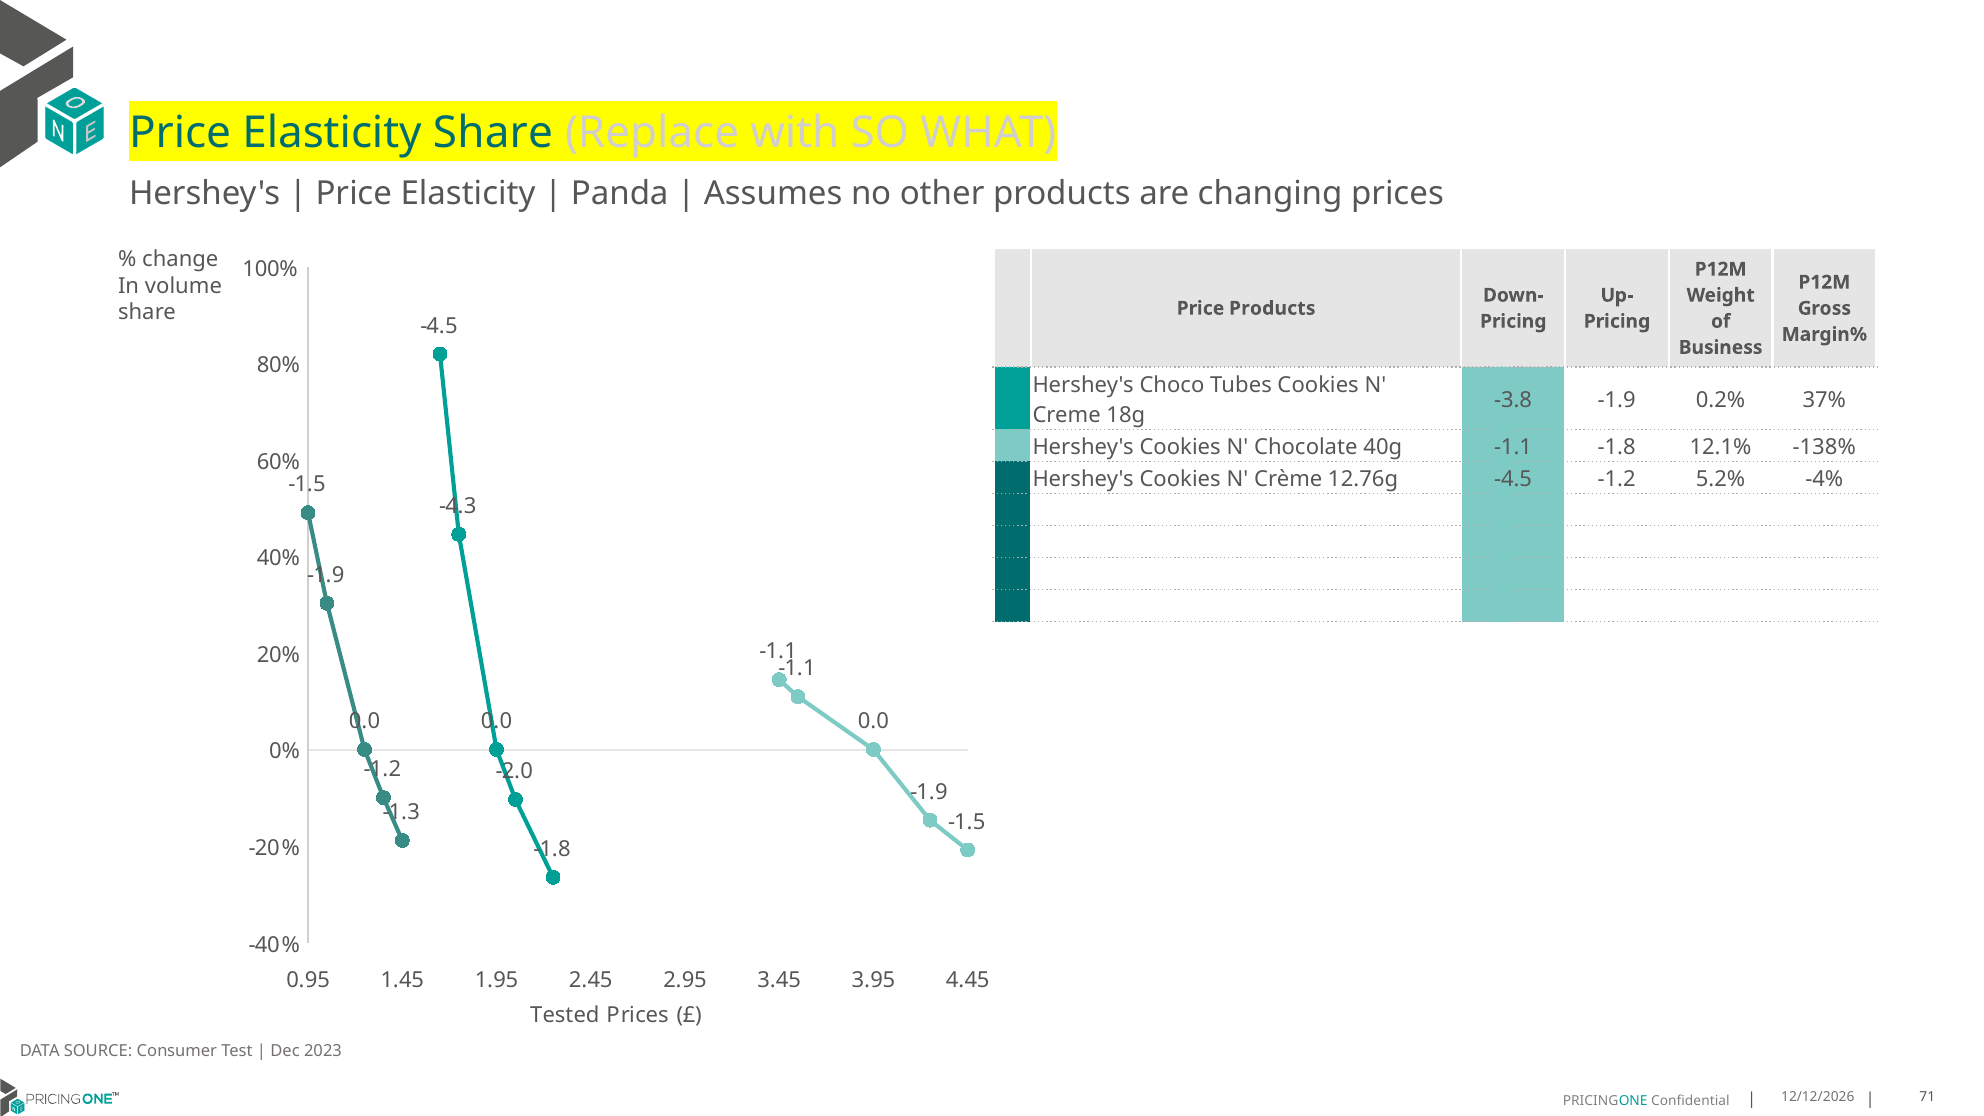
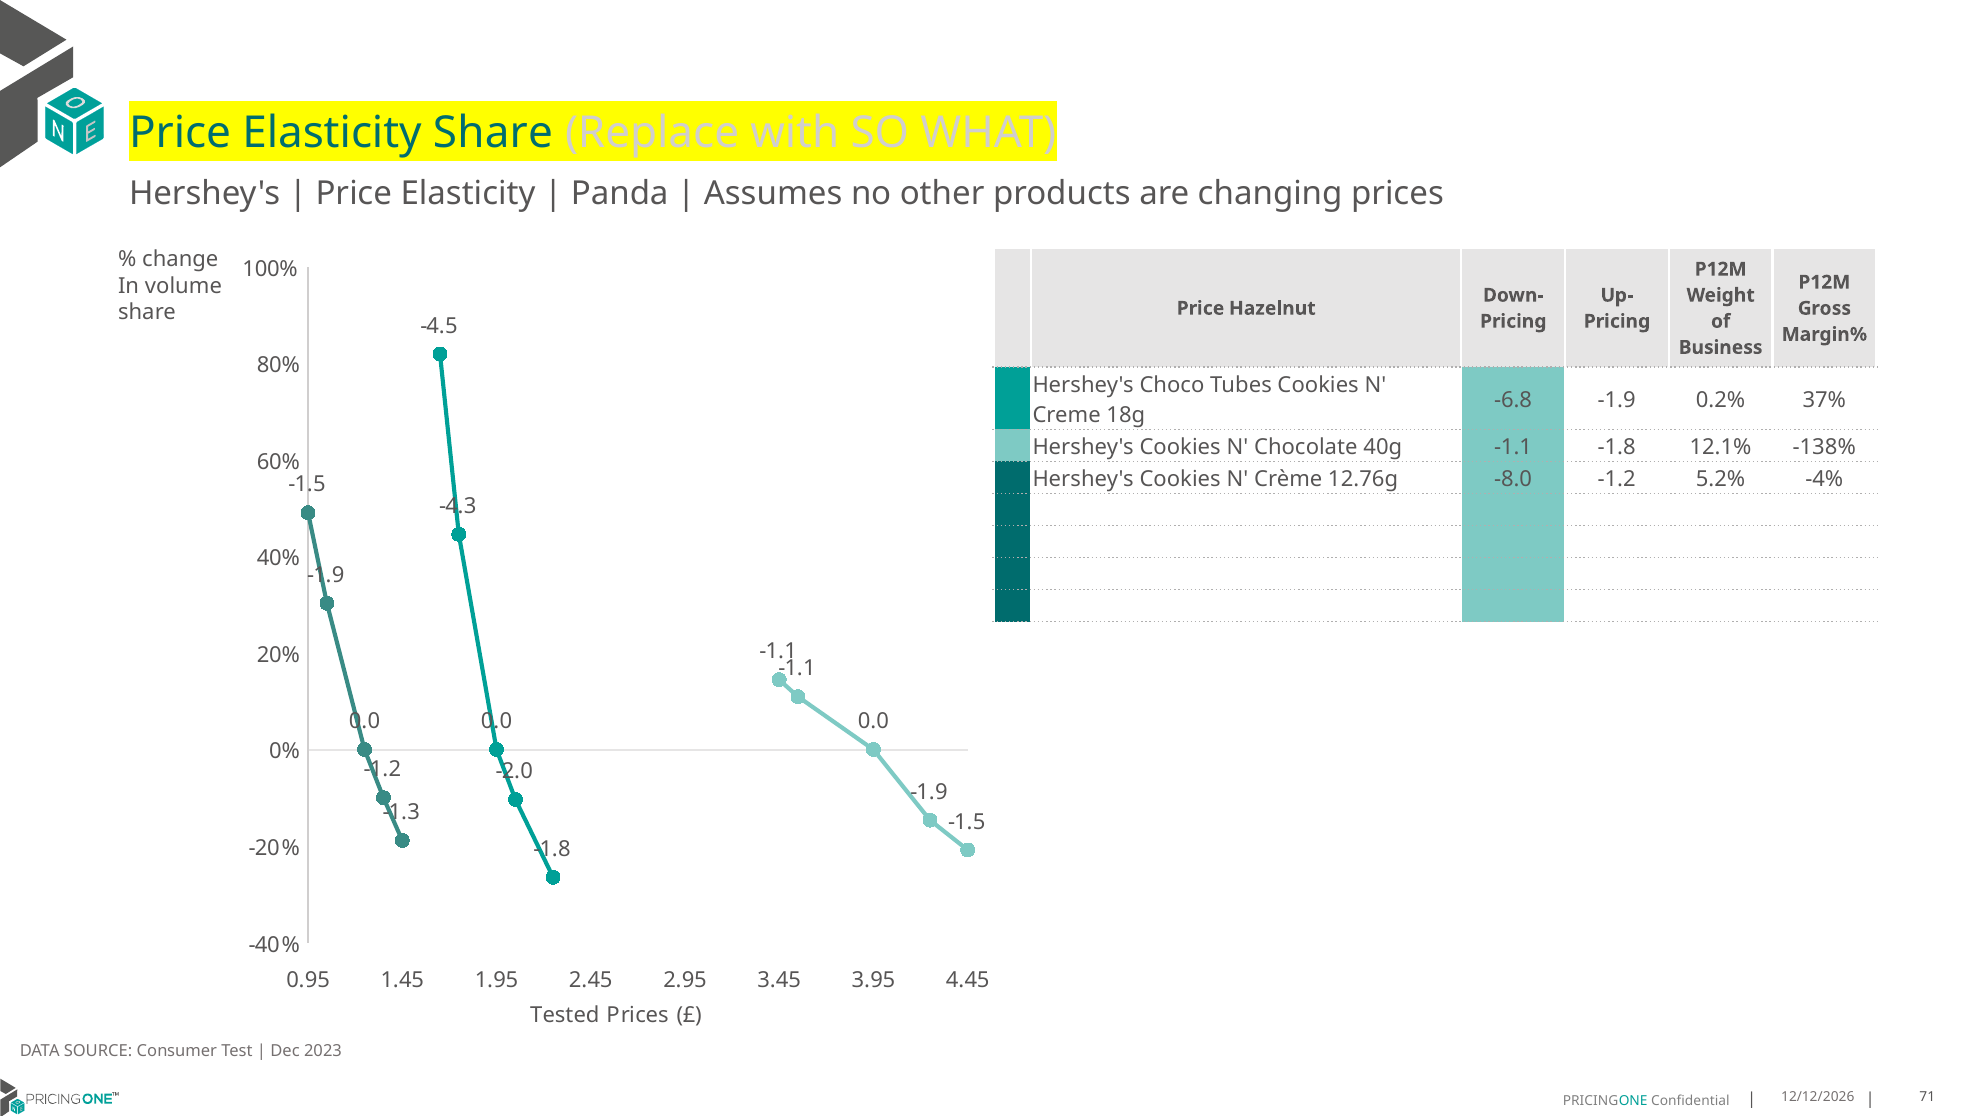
Price Products: Products -> Hazelnut
-3.8: -3.8 -> -6.8
12.76g -4.5: -4.5 -> -8.0
